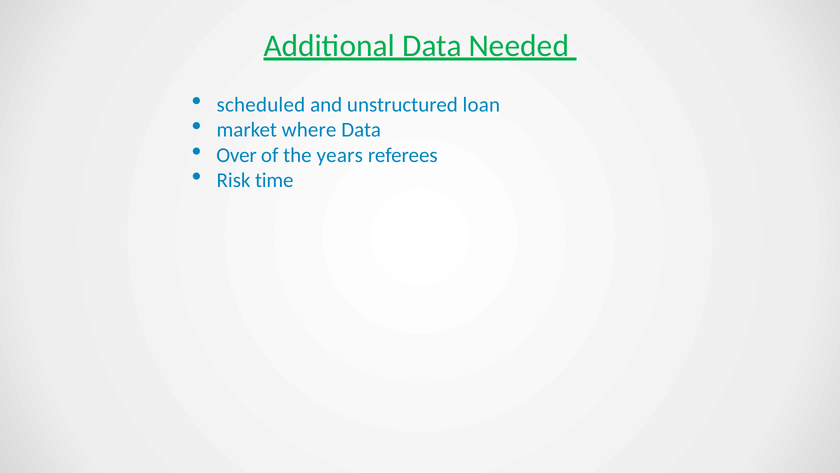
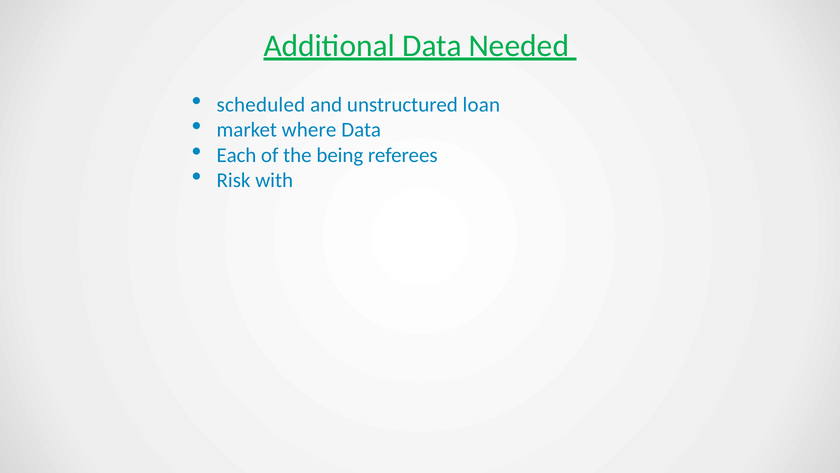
Over: Over -> Each
years: years -> being
time: time -> with
